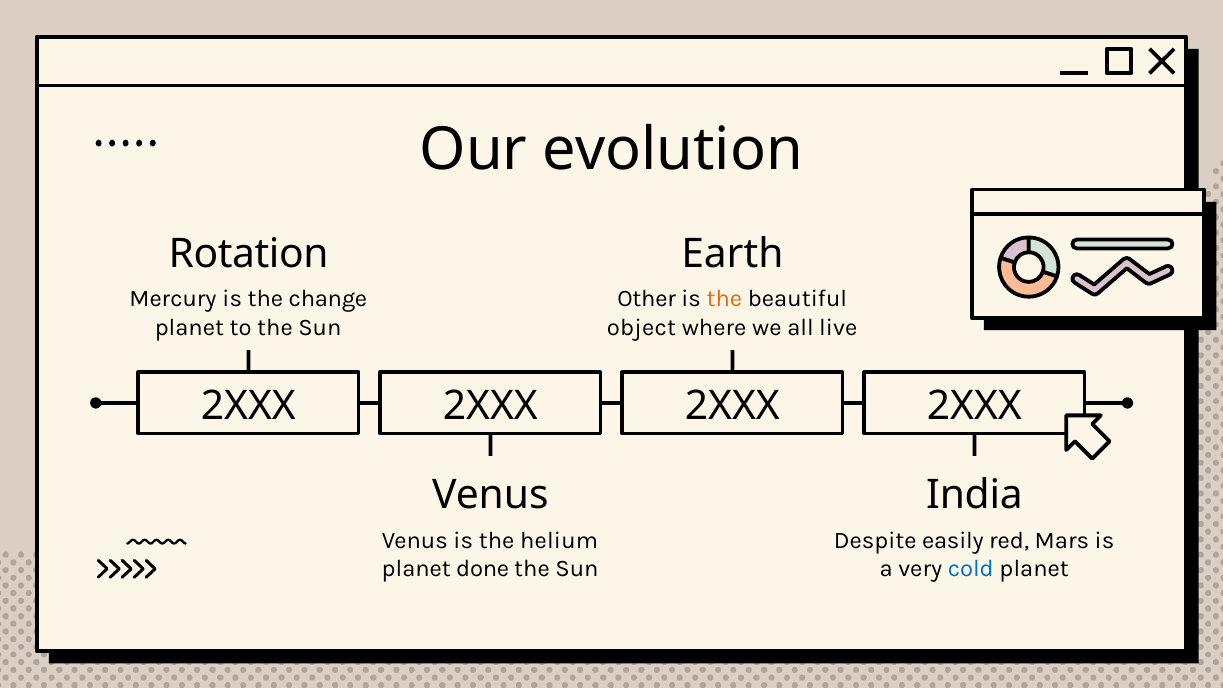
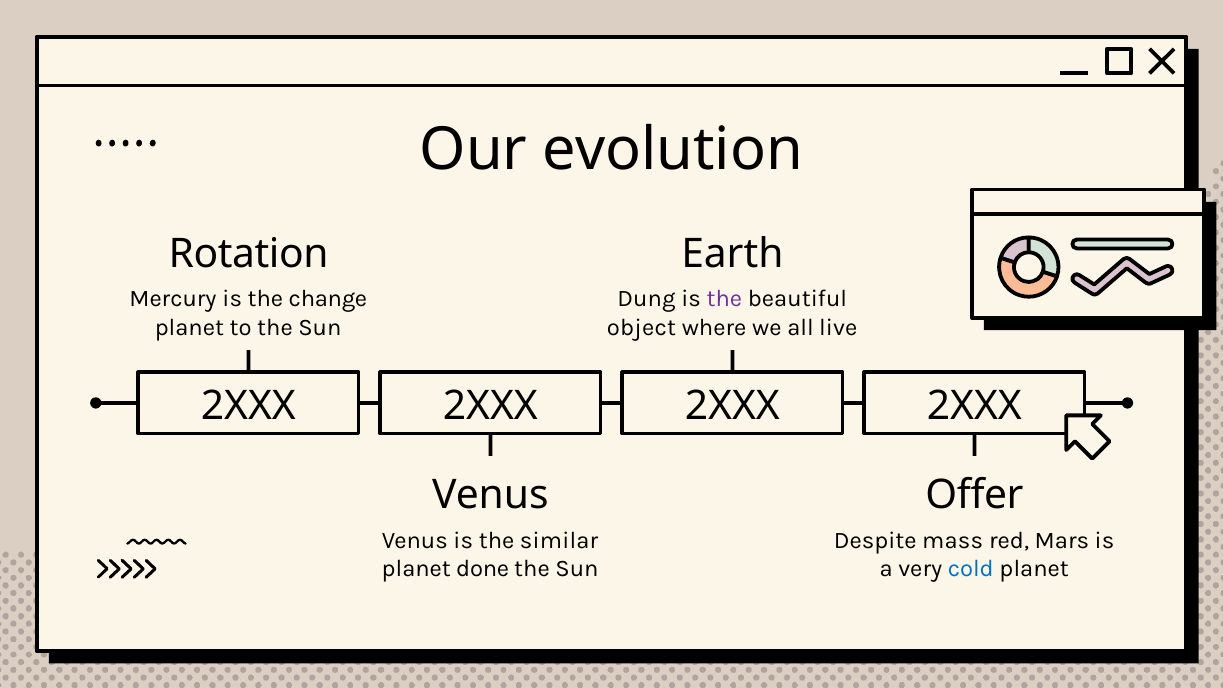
Other: Other -> Dung
the at (724, 299) colour: orange -> purple
India: India -> Offer
helium: helium -> similar
easily: easily -> mass
